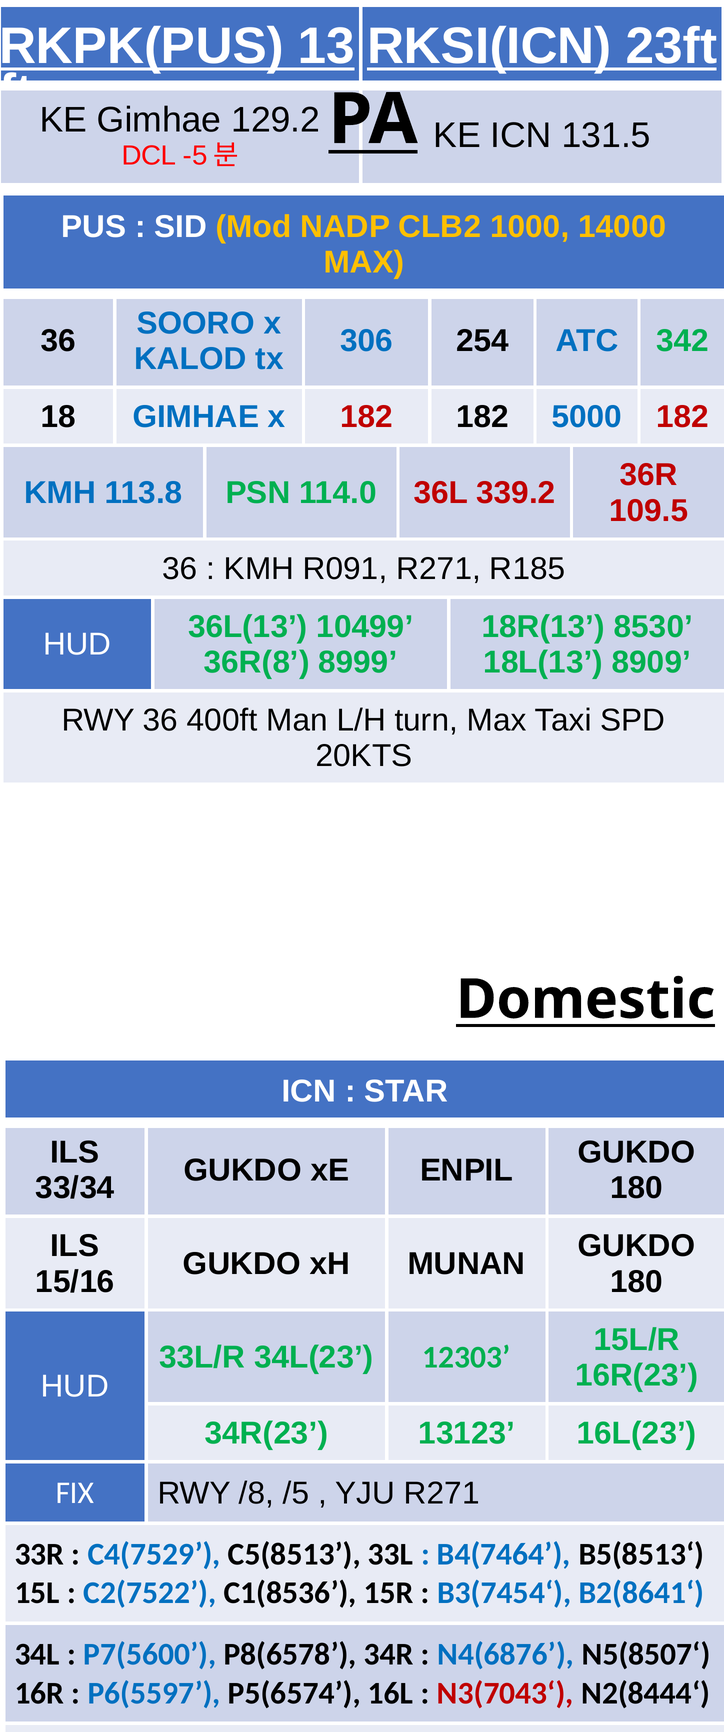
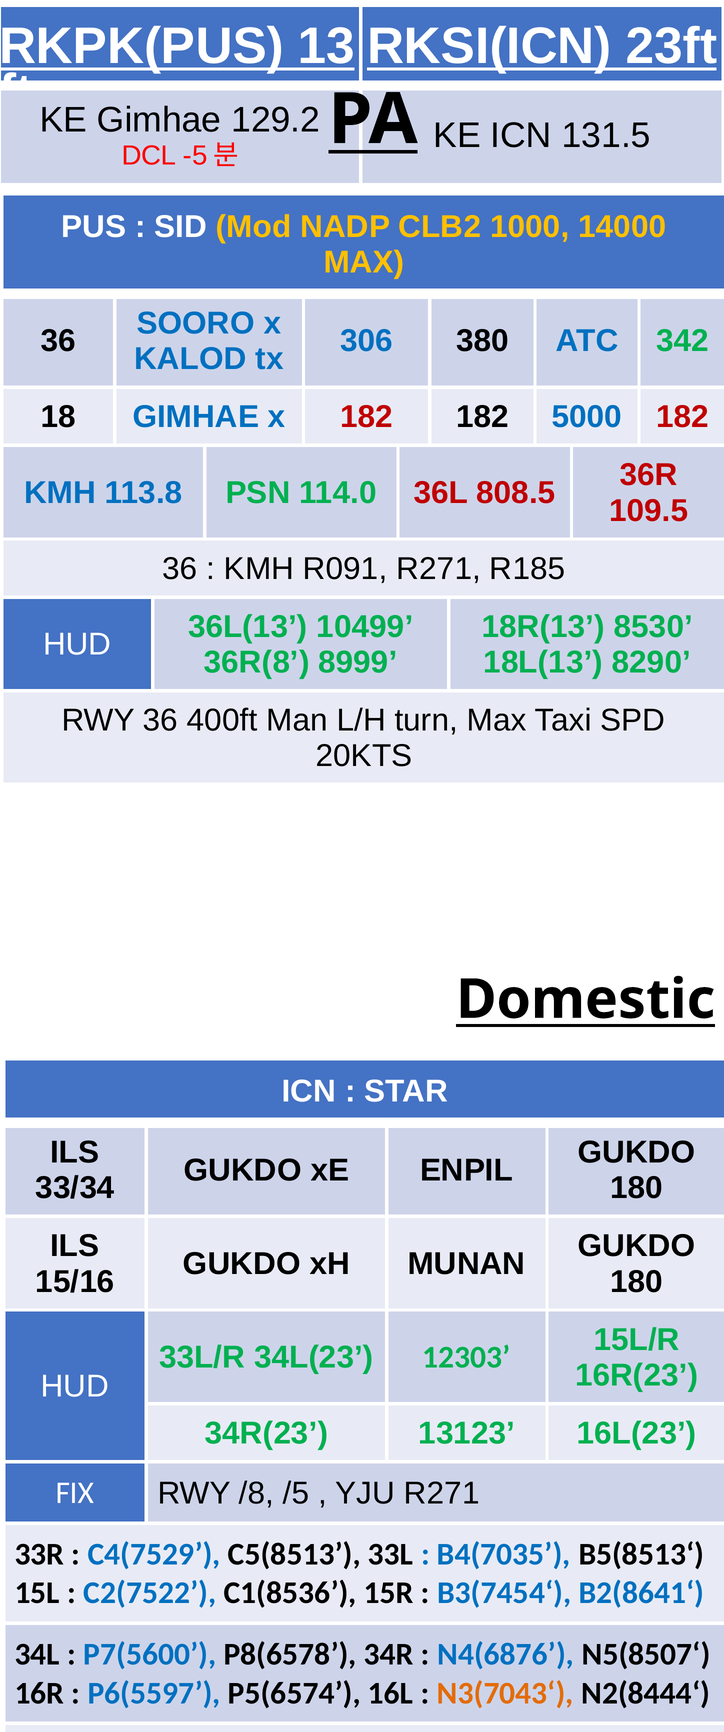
254: 254 -> 380
339.2: 339.2 -> 808.5
8909: 8909 -> 8290
B4(7464: B4(7464 -> B4(7035
N3(7043‘ colour: red -> orange
